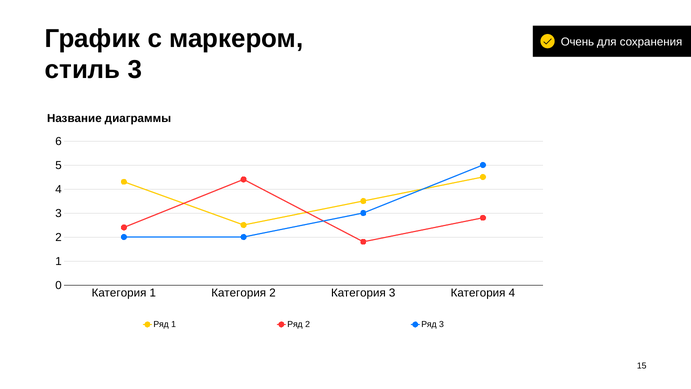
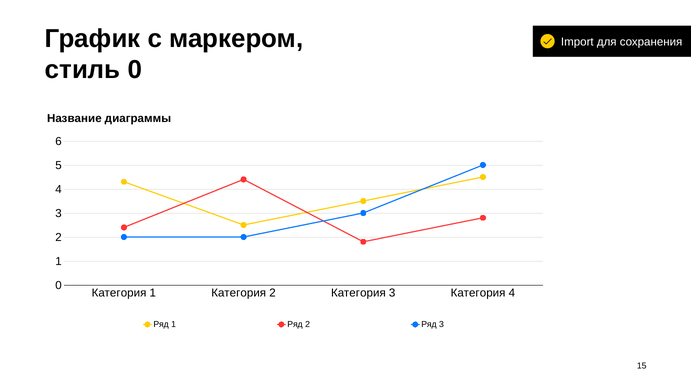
Очень: Очень -> Import
стиль 3: 3 -> 0
